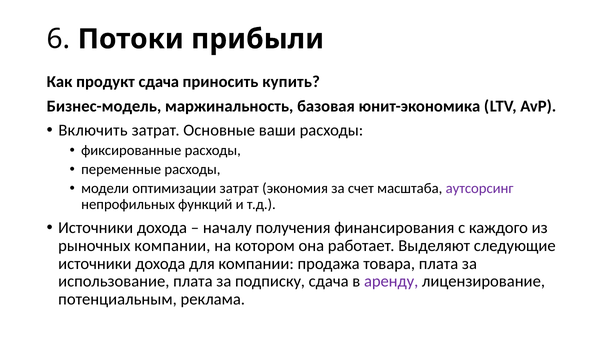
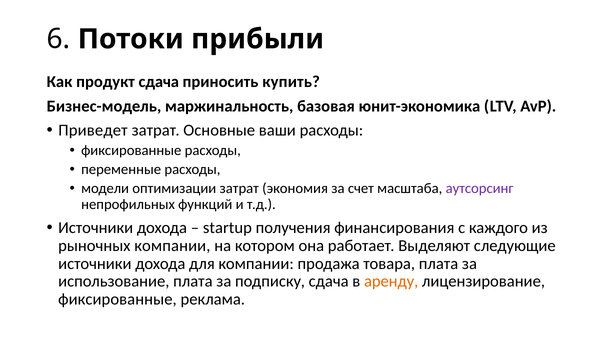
Включить: Включить -> Приведет
началу: началу -> startup
аренду colour: purple -> orange
потенциальным at (118, 299): потенциальным -> фиксированные
